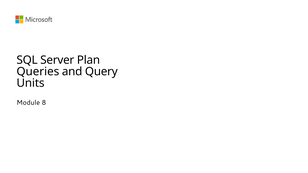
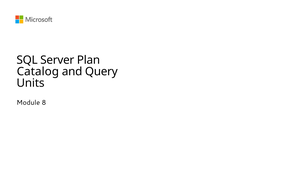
Queries: Queries -> Catalog
